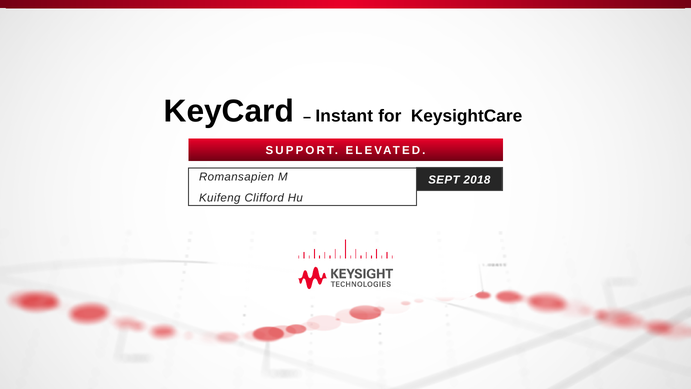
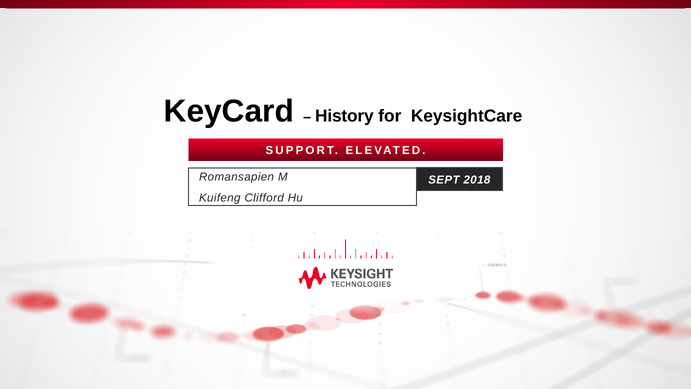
Instant: Instant -> History
